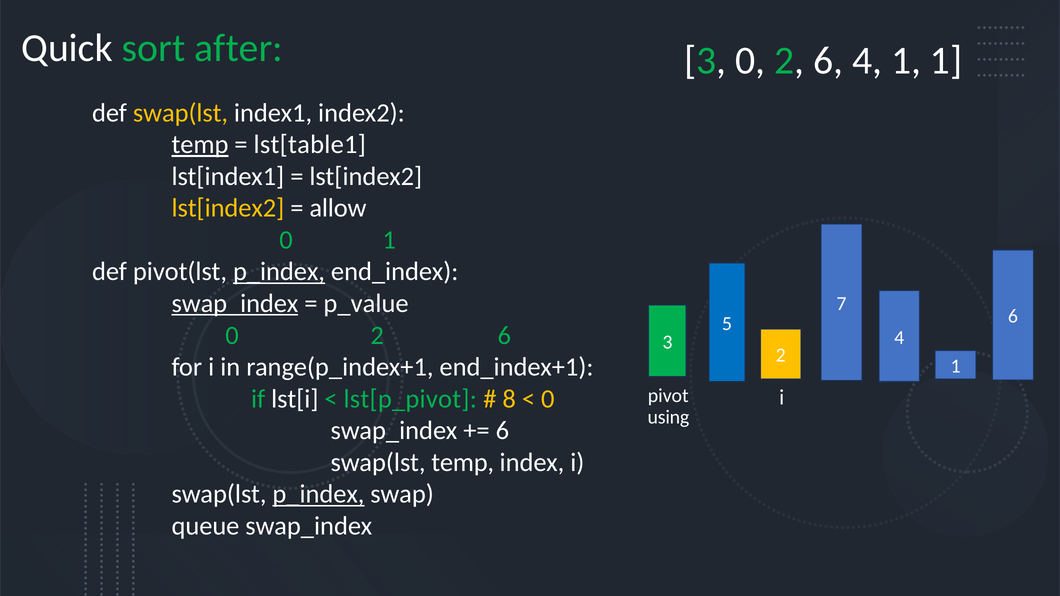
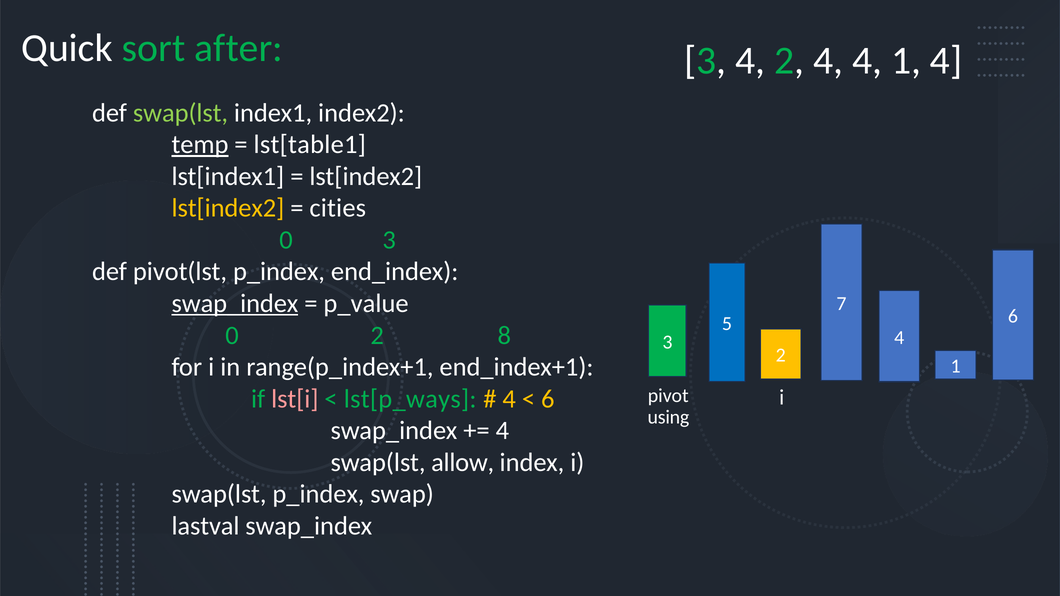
3 0: 0 -> 4
6 at (828, 61): 6 -> 4
1 1: 1 -> 4
swap(lst at (181, 113) colour: yellow -> light green
allow: allow -> cities
0 1: 1 -> 3
p_index at (279, 272) underline: present -> none
6 at (504, 335): 6 -> 8
lst[i colour: white -> pink
lst[p_pivot: lst[p_pivot -> lst[p_ways
8 at (509, 399): 8 -> 4
0 at (548, 399): 0 -> 6
6 at (502, 431): 6 -> 4
swap(lst temp: temp -> allow
p_index at (318, 494) underline: present -> none
queue: queue -> lastval
